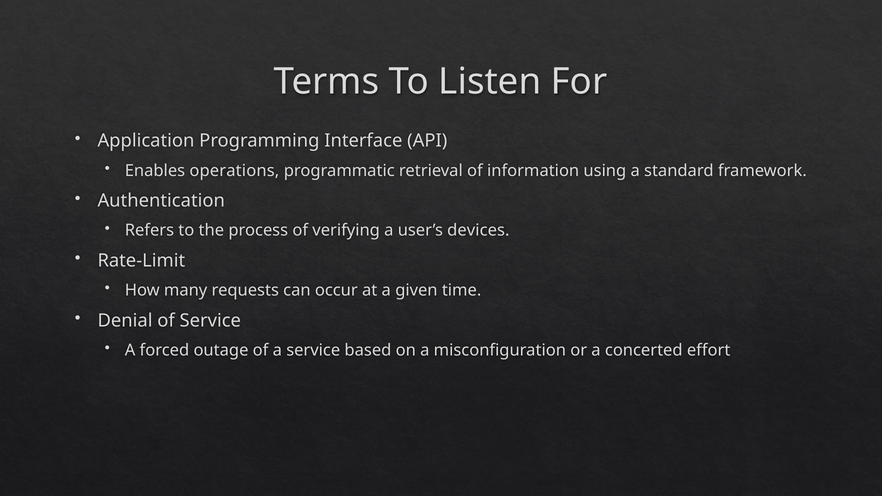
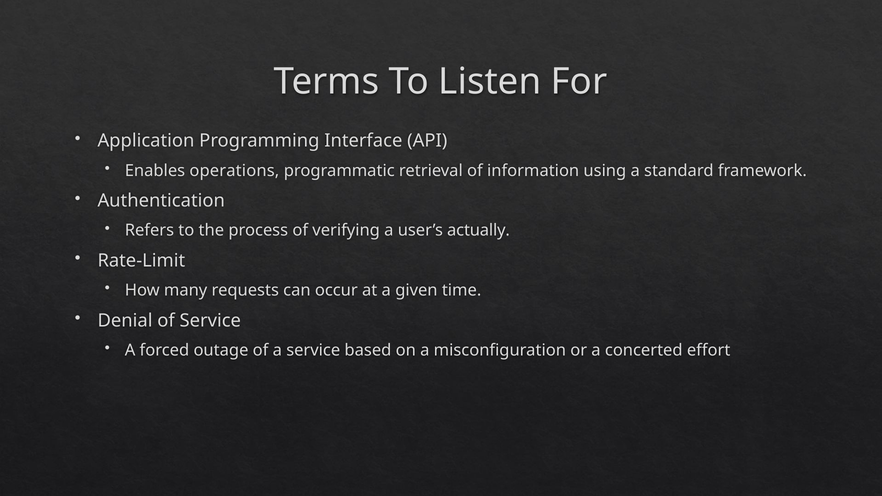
devices: devices -> actually
